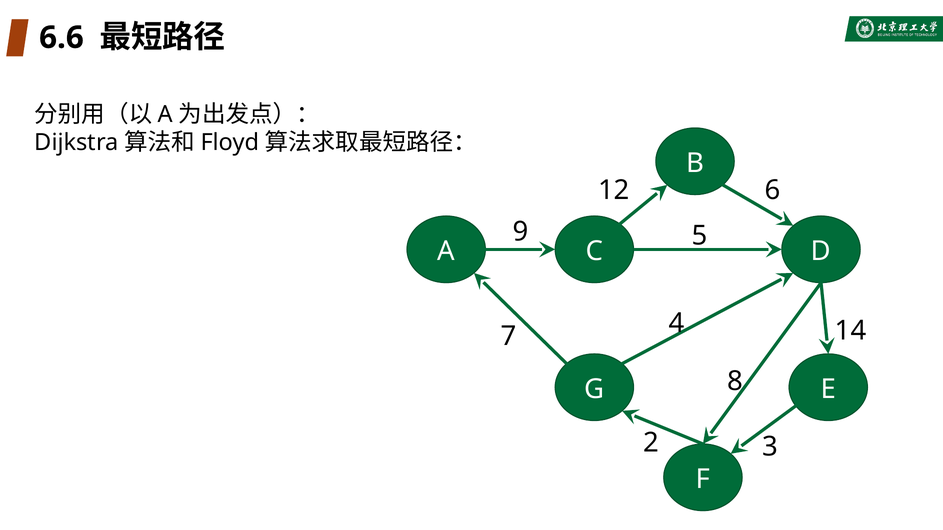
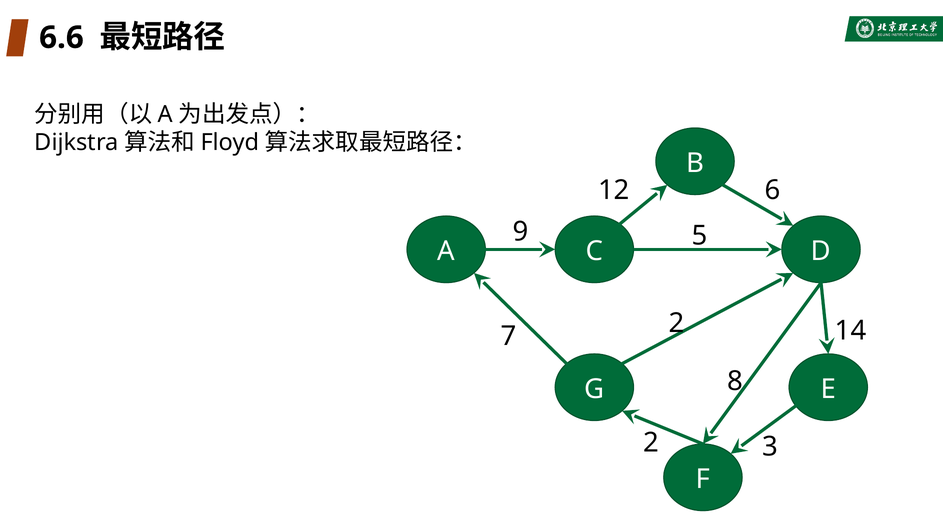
7 4: 4 -> 2
